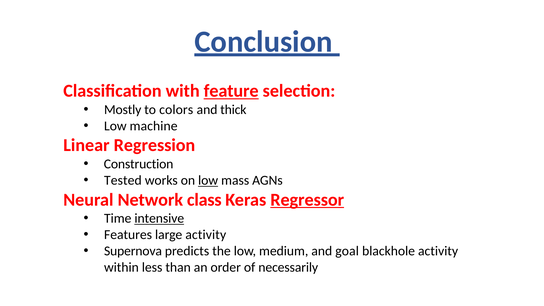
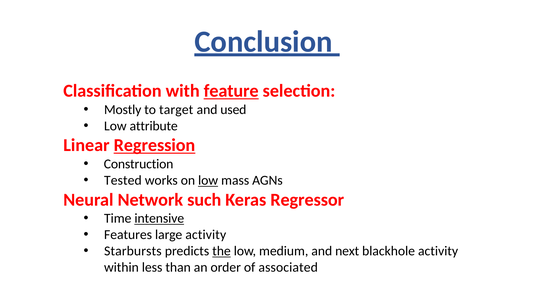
colors: colors -> target
thick: thick -> used
machine: machine -> attribute
Regression underline: none -> present
class: class -> such
Regressor underline: present -> none
Supernova: Supernova -> Starbursts
the underline: none -> present
goal: goal -> next
necessarily: necessarily -> associated
